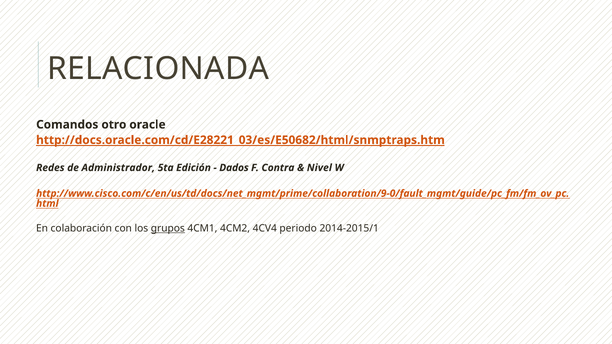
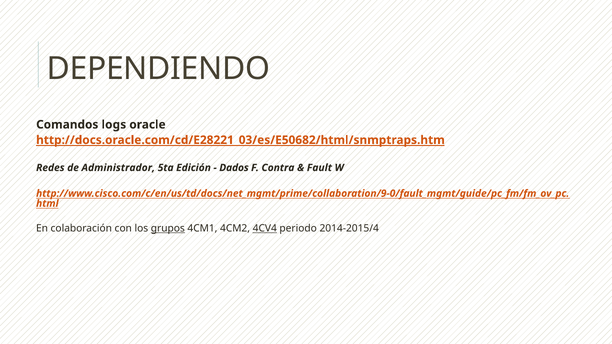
RELACIONADA: RELACIONADA -> DEPENDIENDO
otro: otro -> logs
Nivel: Nivel -> Fault
4CV4 underline: none -> present
2014-2015/1: 2014-2015/1 -> 2014-2015/4
